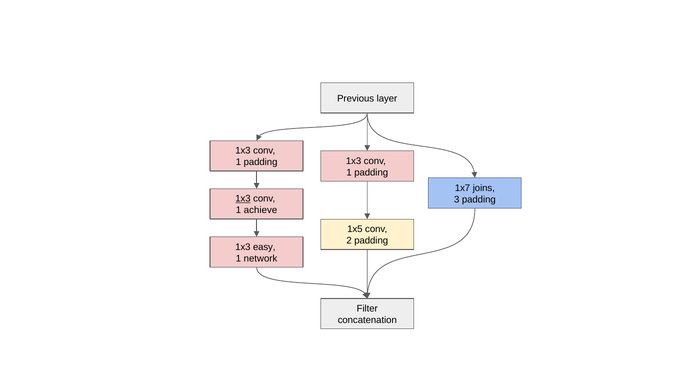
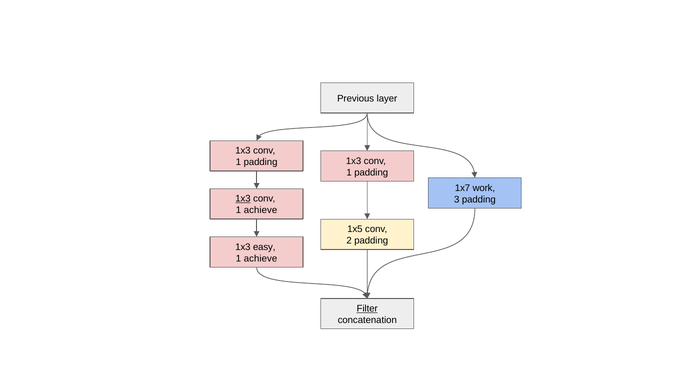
joins: joins -> work
network at (261, 258): network -> achieve
Filter underline: none -> present
